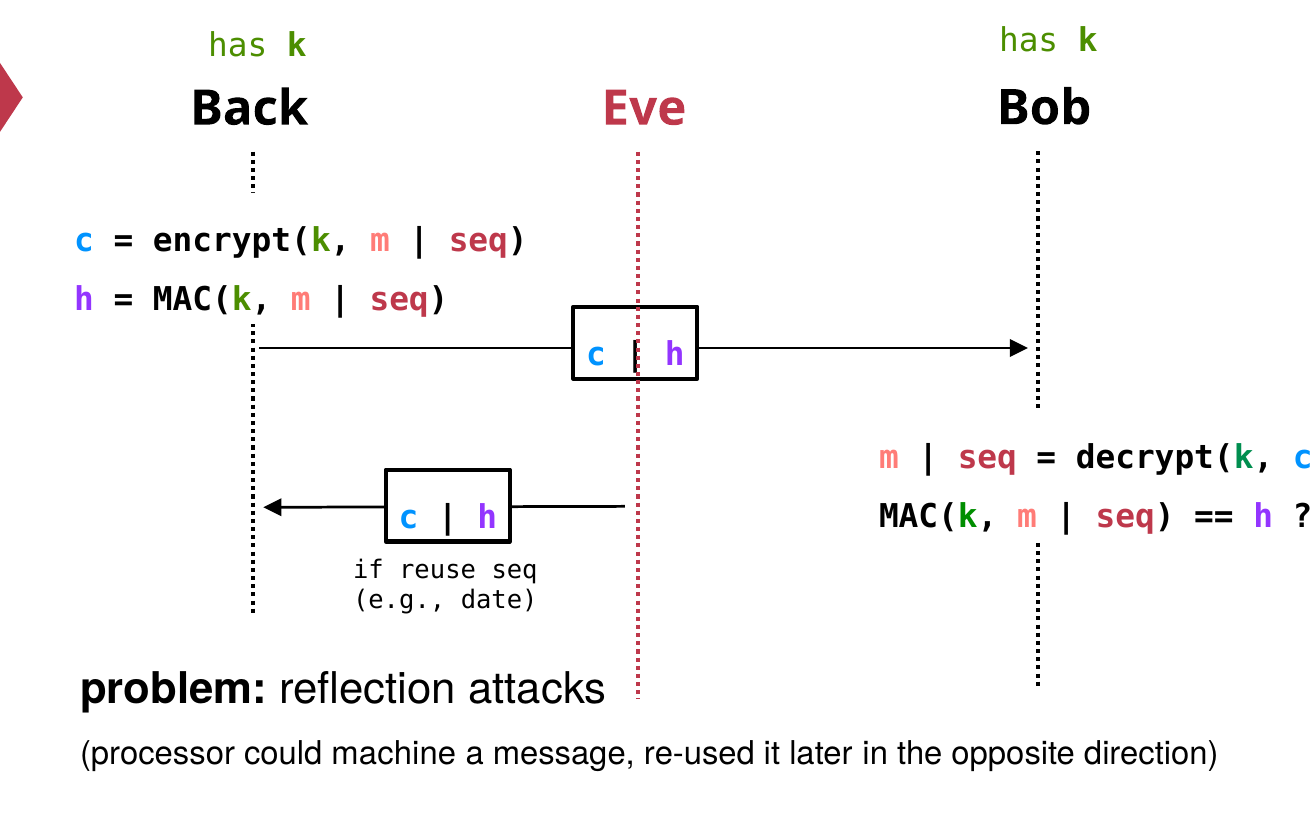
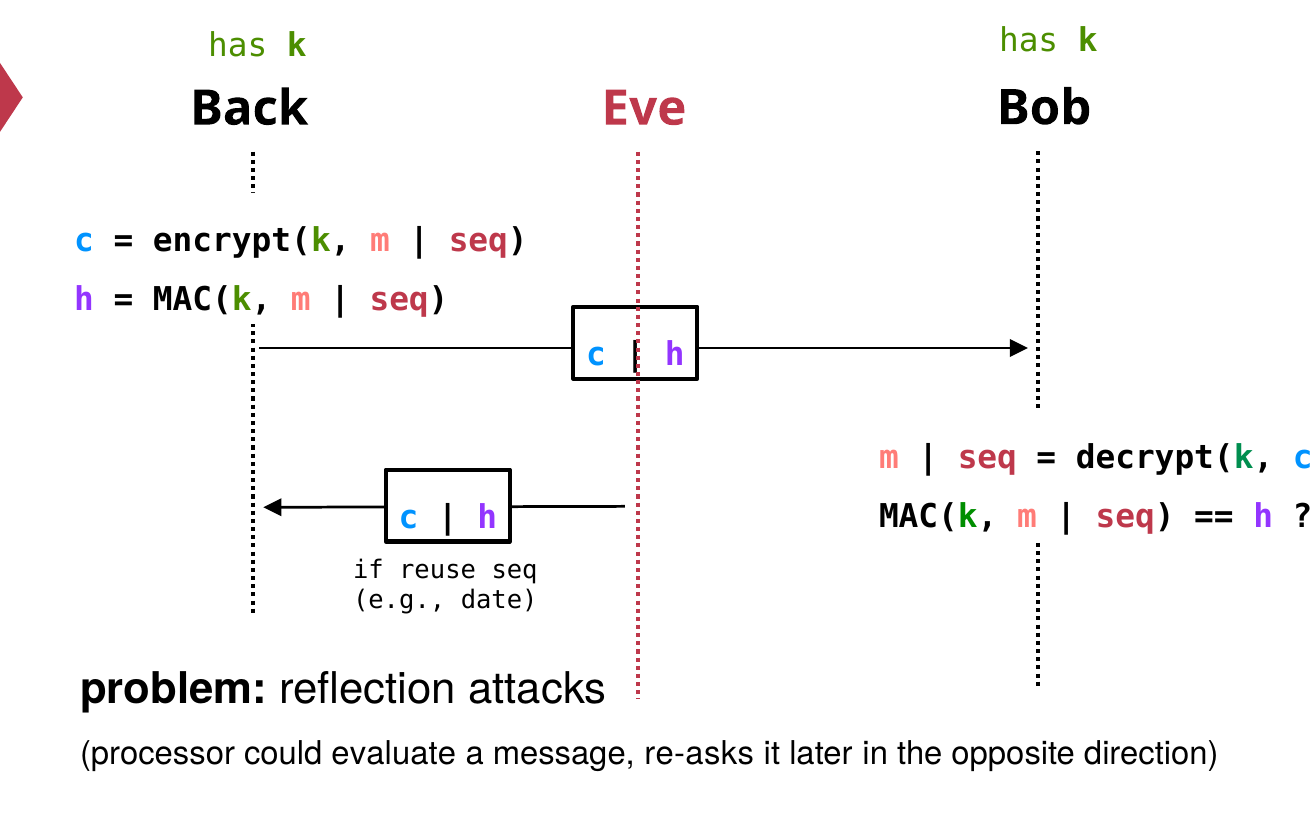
machine: machine -> evaluate
re-used: re-used -> re-asks
